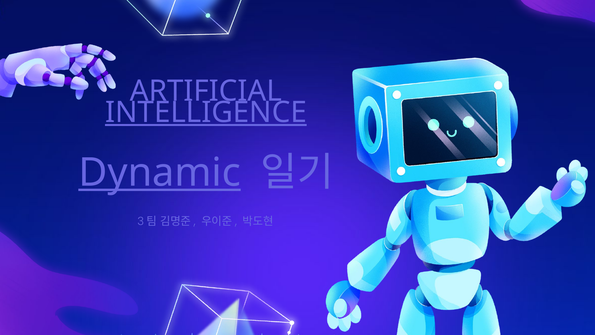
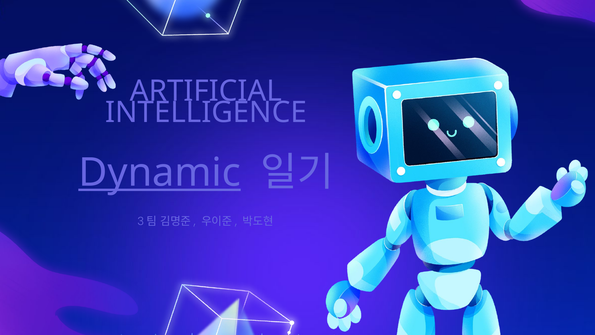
INTELLIGENCE underline: present -> none
